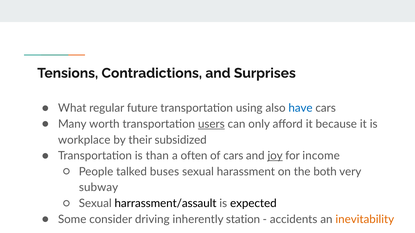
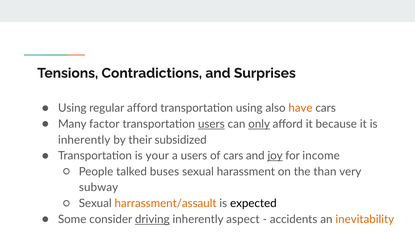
What at (72, 108): What -> Using
regular future: future -> afford
have colour: blue -> orange
worth: worth -> factor
only underline: none -> present
workplace at (84, 140): workplace -> inherently
than: than -> your
a often: often -> users
both: both -> than
harrassment/assault colour: black -> orange
driving underline: none -> present
station: station -> aspect
